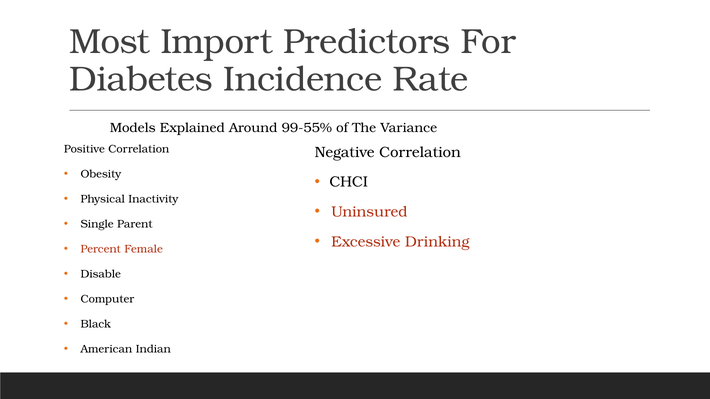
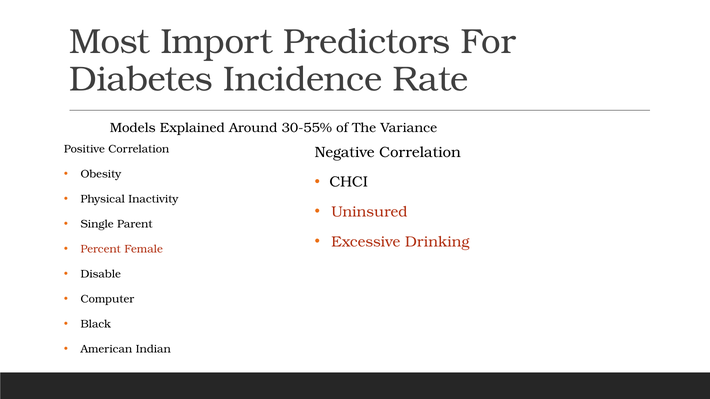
99-55%: 99-55% -> 30-55%
